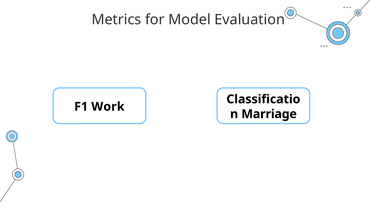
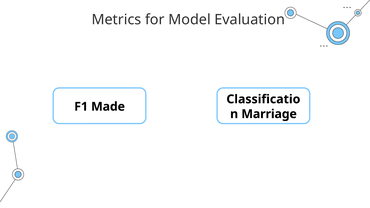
Work: Work -> Made
